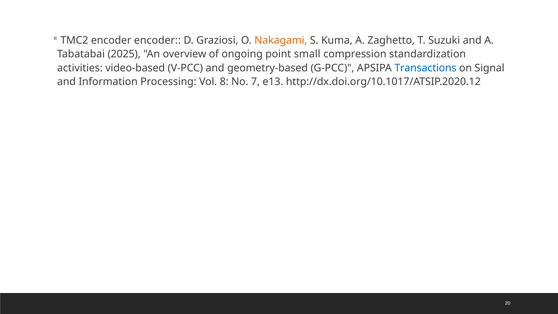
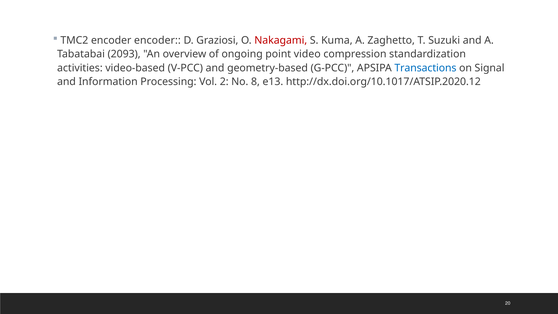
Nakagami colour: orange -> red
2025: 2025 -> 2093
small: small -> video
8: 8 -> 2
7: 7 -> 8
